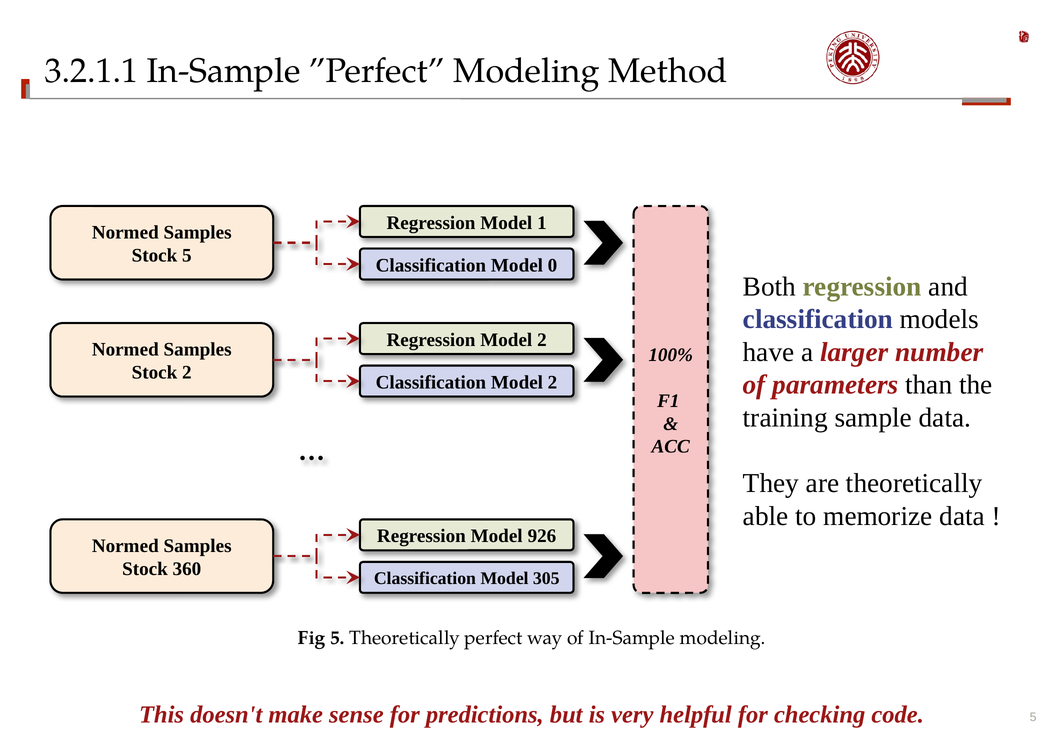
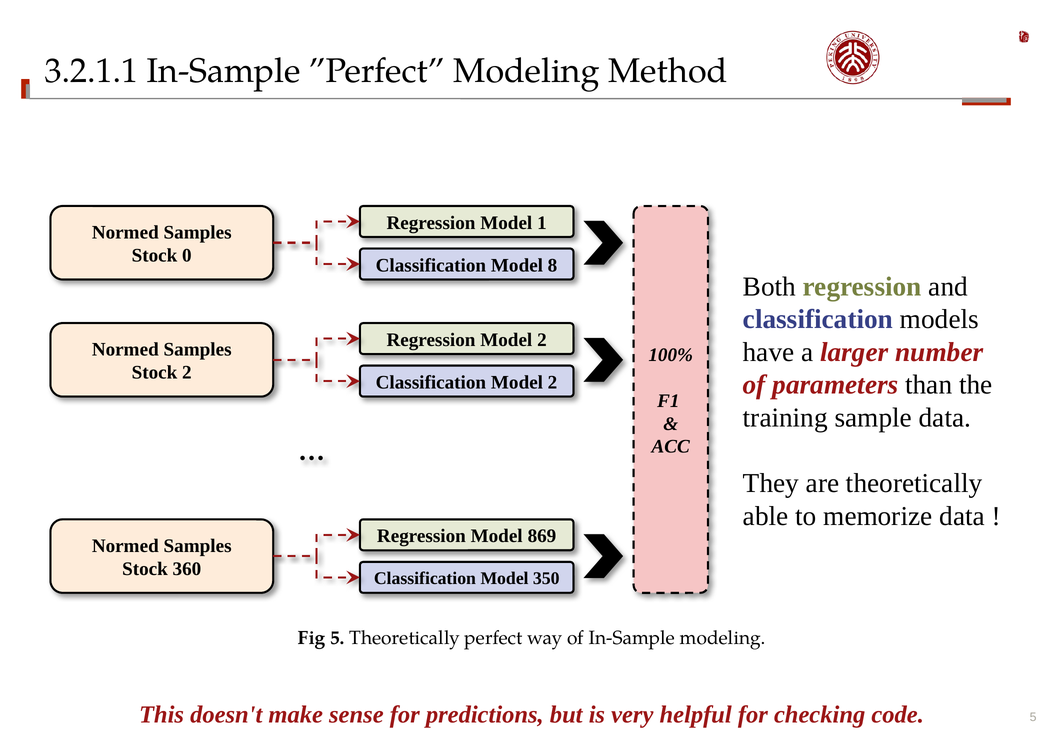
Stock 5: 5 -> 0
0: 0 -> 8
926: 926 -> 869
305: 305 -> 350
